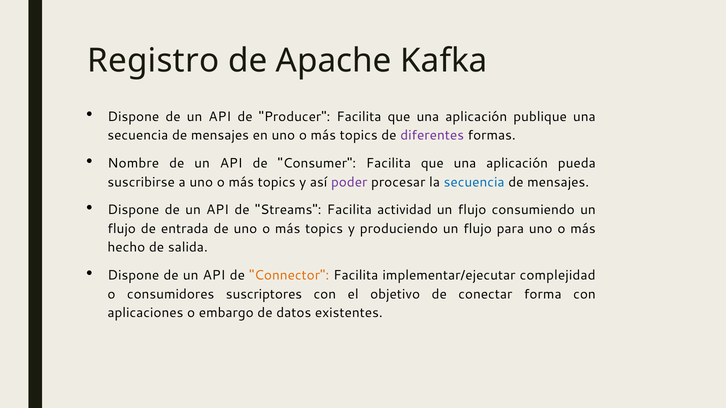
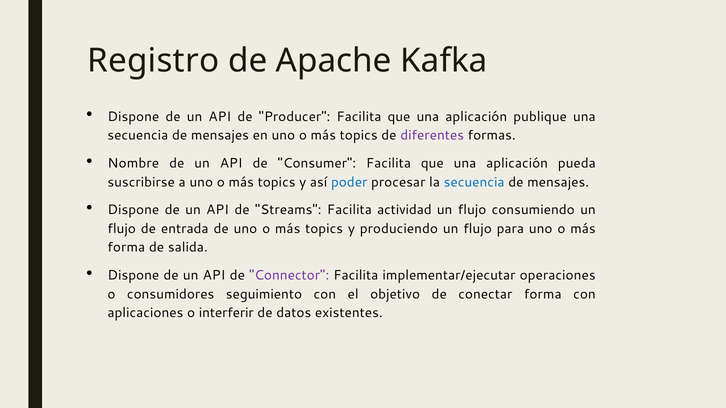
poder colour: purple -> blue
hecho at (126, 248): hecho -> forma
Connector colour: orange -> purple
complejidad: complejidad -> operaciones
suscriptores: suscriptores -> seguimiento
embargo: embargo -> interferir
